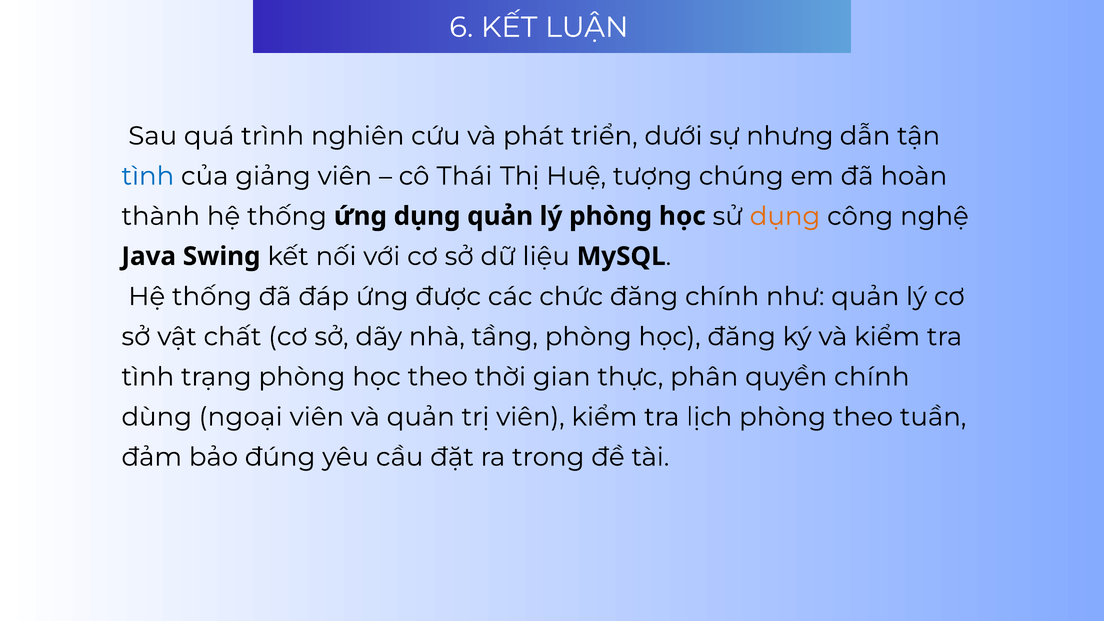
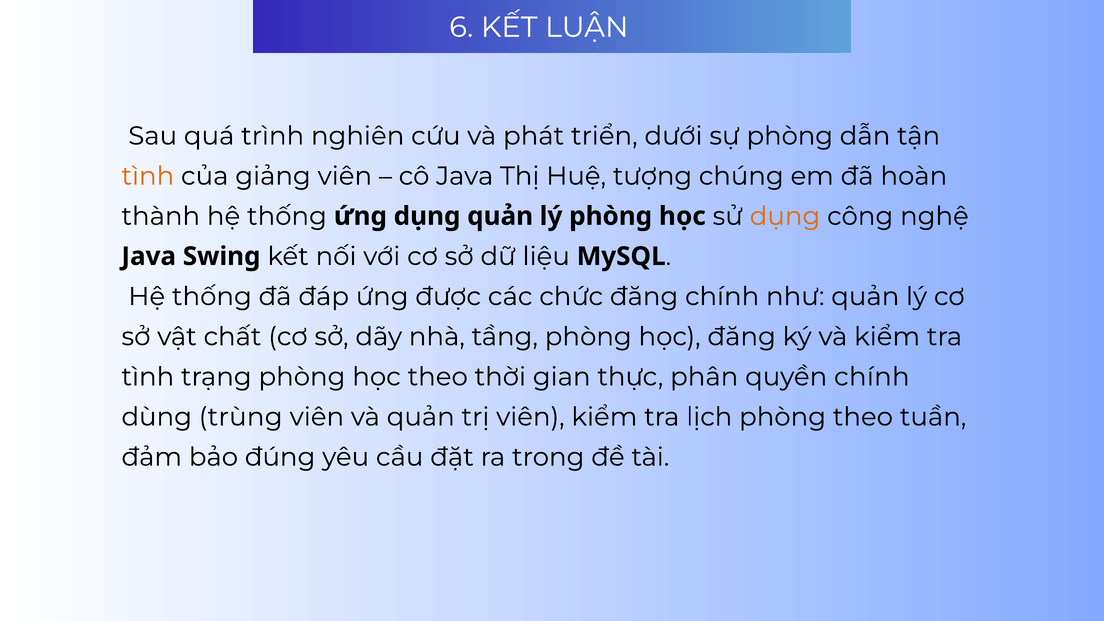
sự nhưng: nhưng -> phòng
tình at (148, 176) colour: blue -> orange
cô Thái: Thái -> Java
ngoại: ngoại -> trùng
